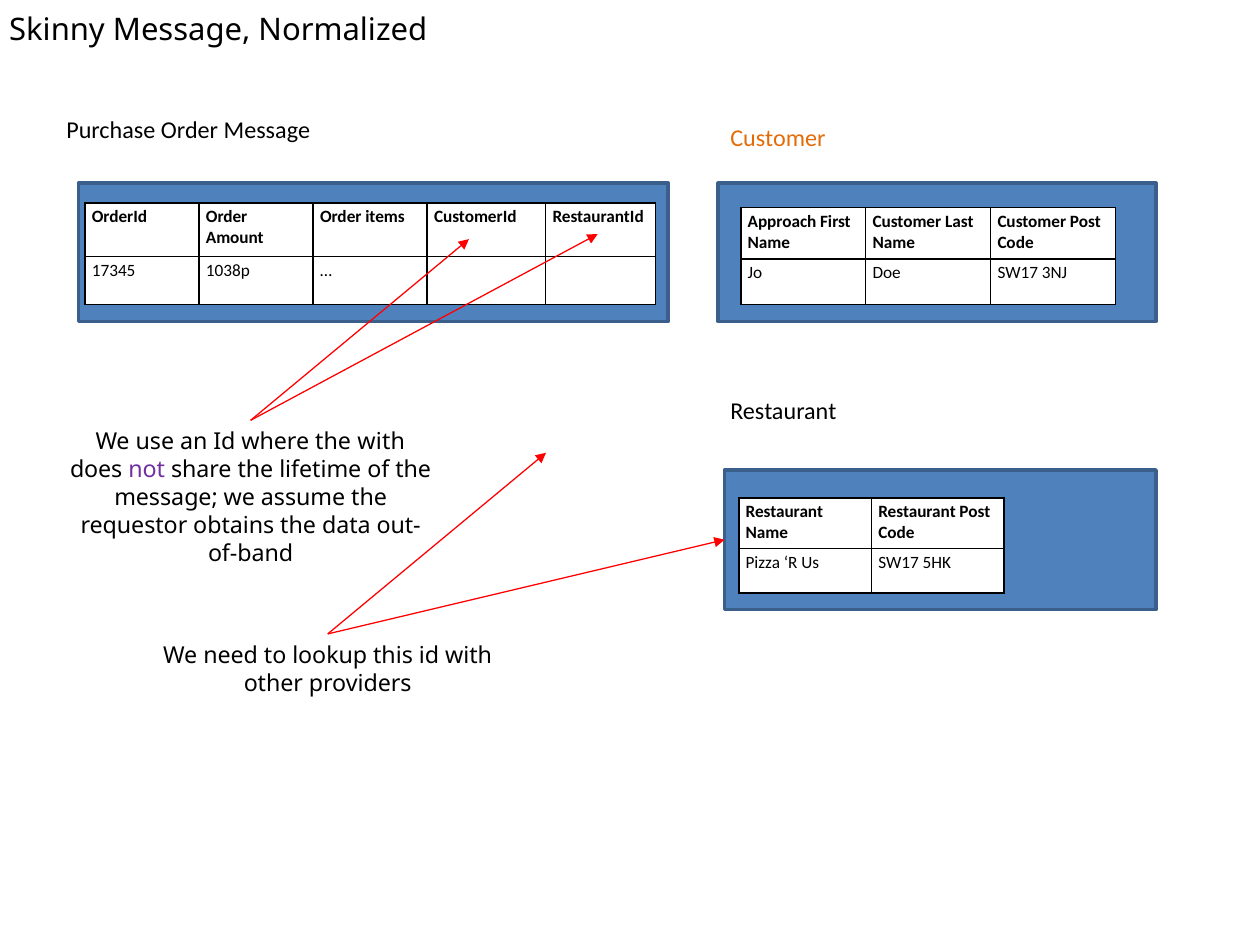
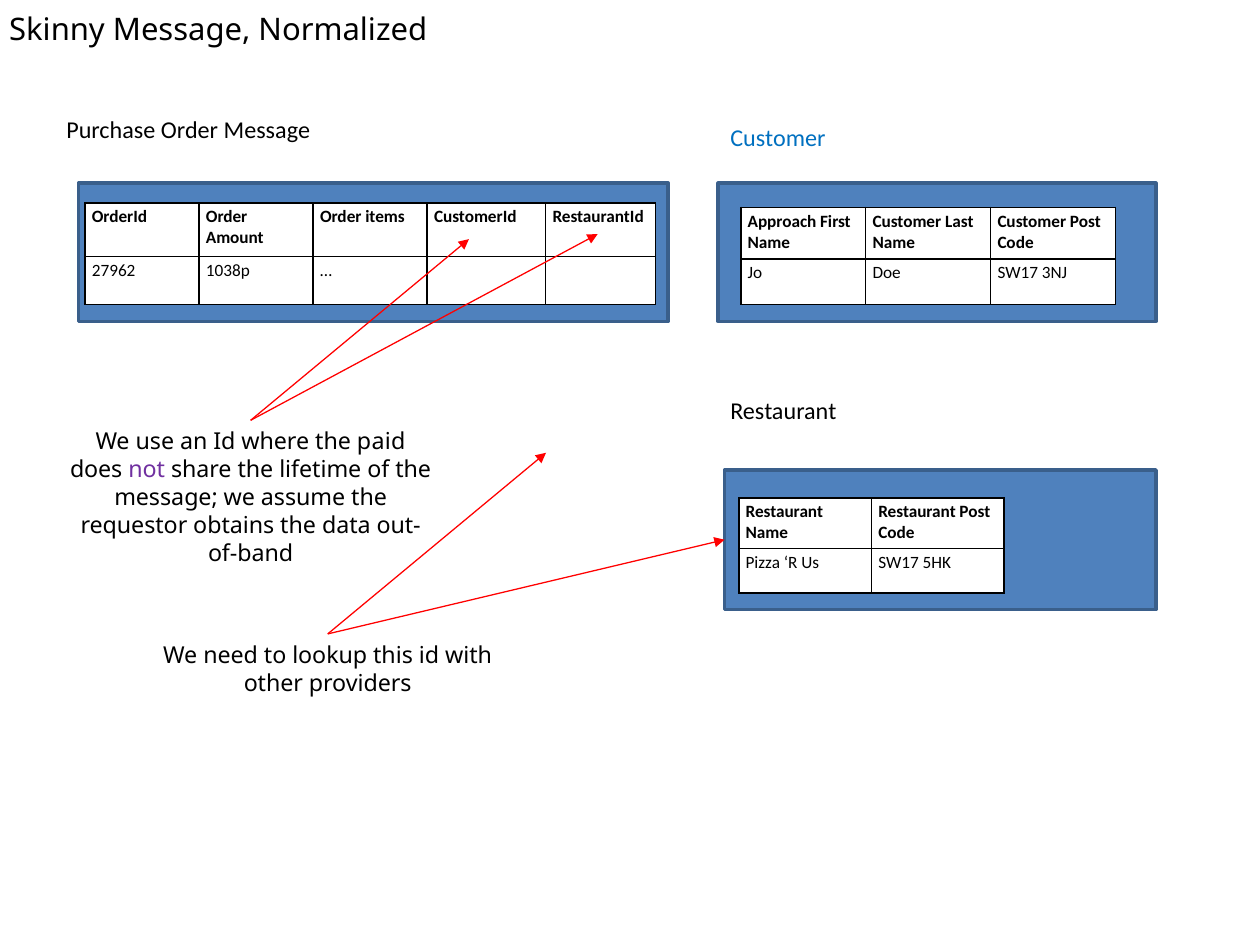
Customer at (778, 138) colour: orange -> blue
17345: 17345 -> 27962
the with: with -> paid
